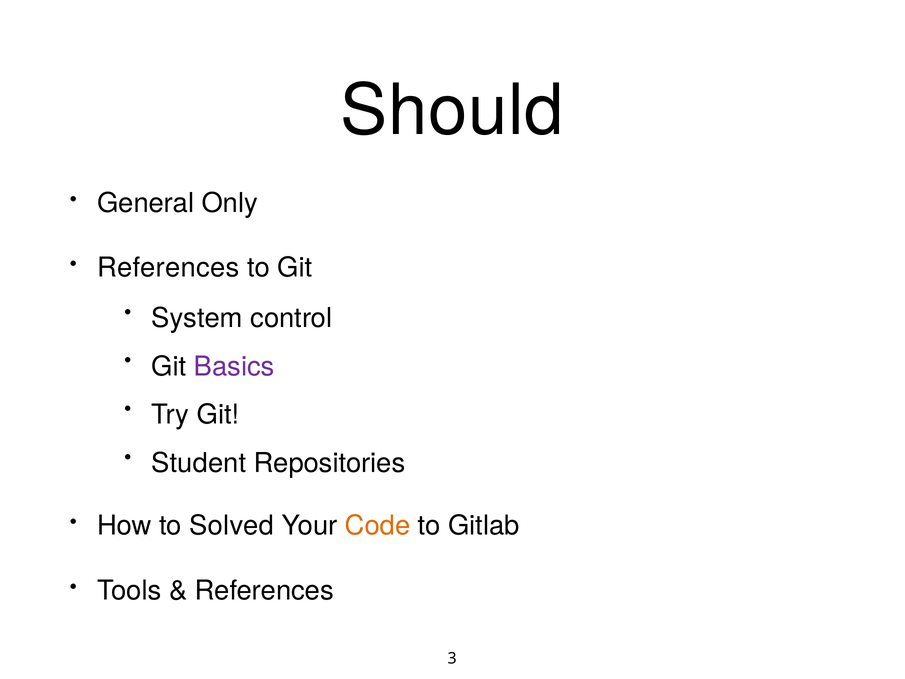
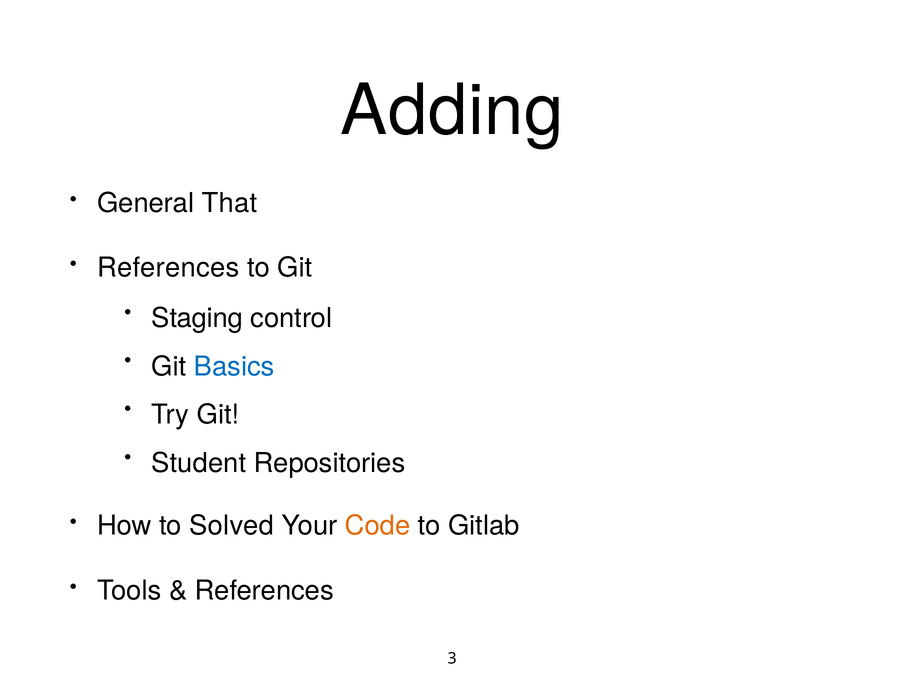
Should: Should -> Adding
Only: Only -> That
System: System -> Staging
Basics colour: purple -> blue
